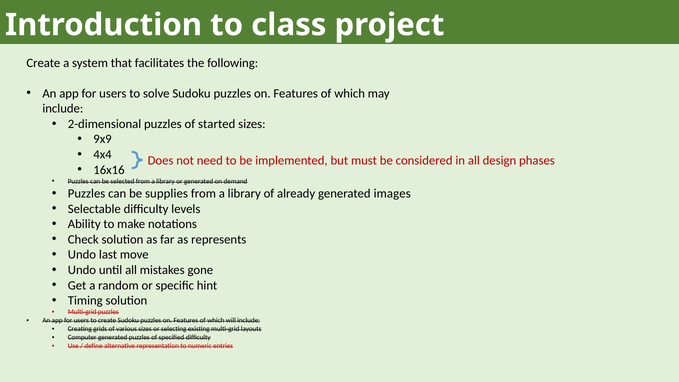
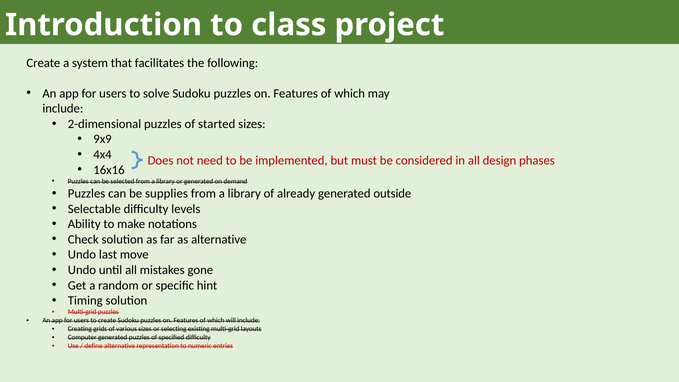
images: images -> outside
as represents: represents -> alternative
